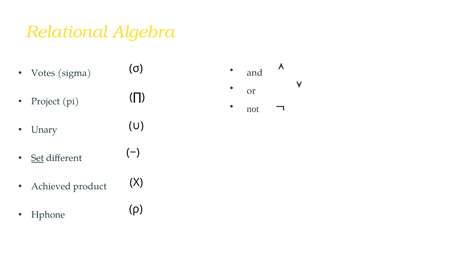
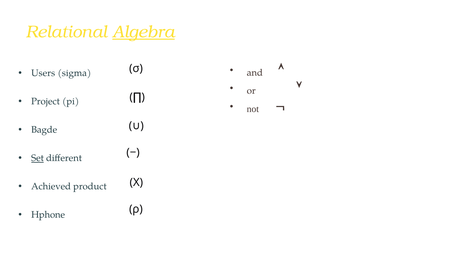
Algebra underline: none -> present
Votes: Votes -> Users
Unary: Unary -> Bagde
